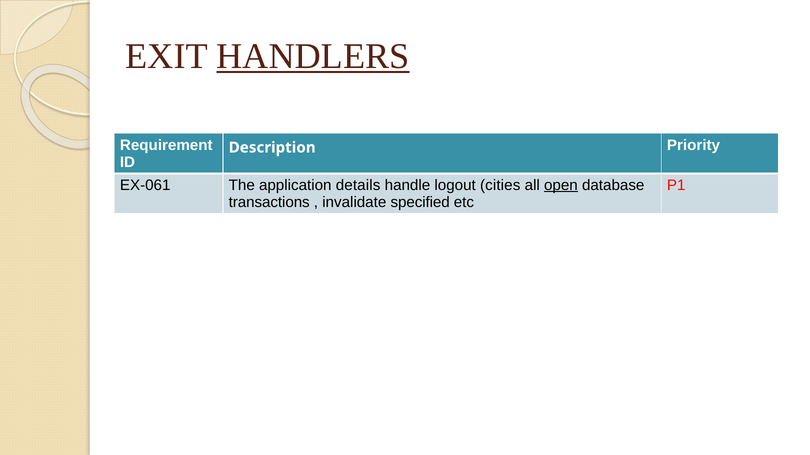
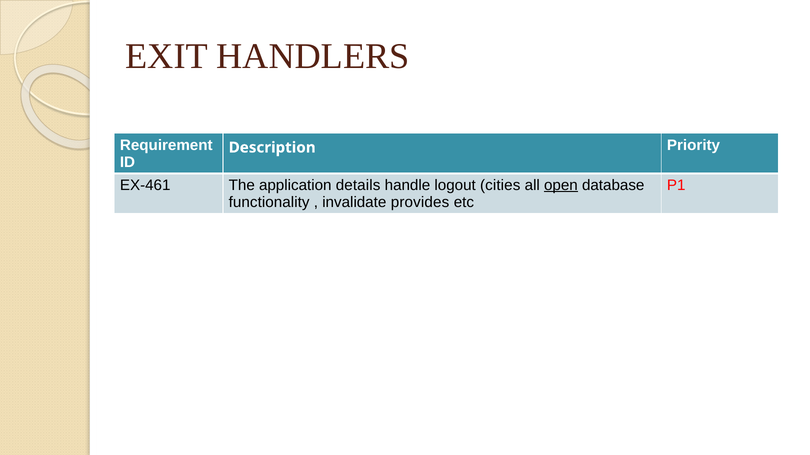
HANDLERS underline: present -> none
EX-061: EX-061 -> EX-461
transactions: transactions -> functionality
specified: specified -> provides
